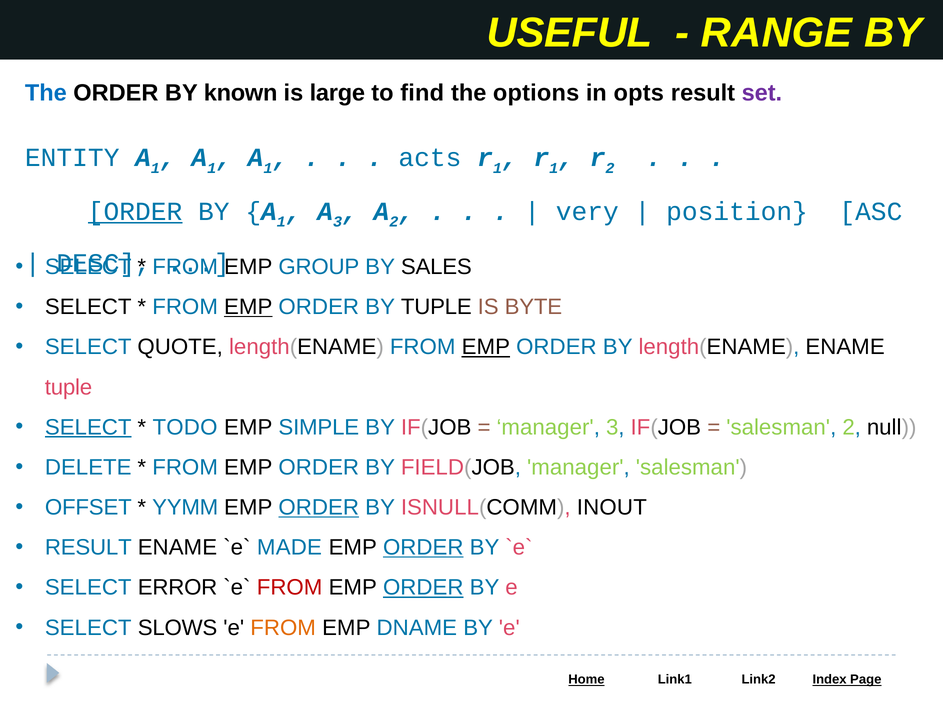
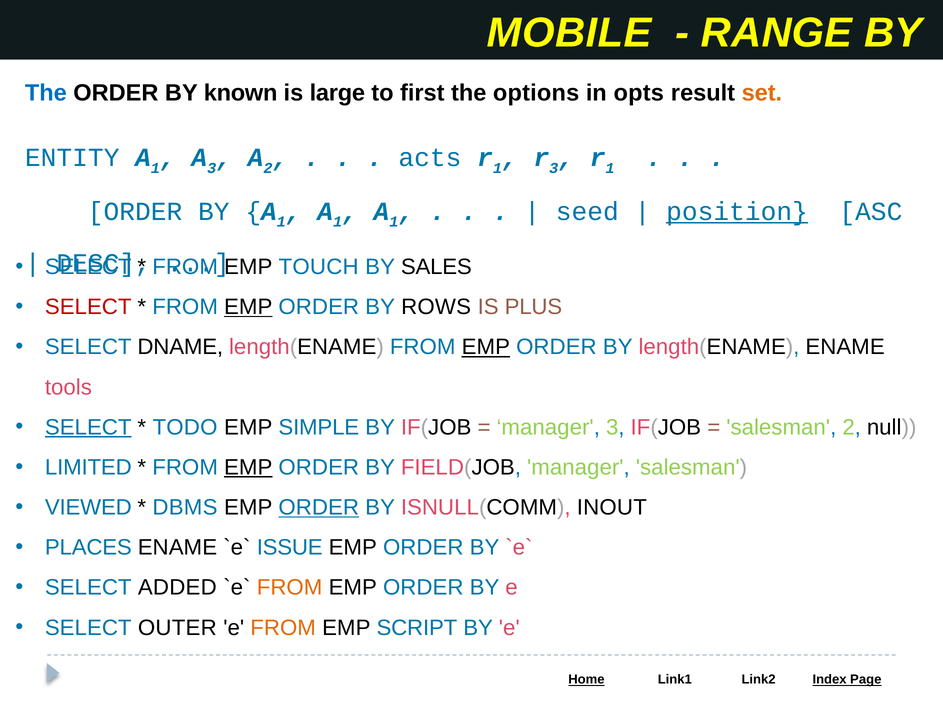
USEFUL: USEFUL -> MOBILE
find: find -> first
set colour: purple -> orange
1 at (212, 168): 1 -> 3
1 at (268, 168): 1 -> 2
1 at (554, 168): 1 -> 3
2 at (610, 168): 2 -> 1
ORDER at (135, 212) underline: present -> none
3 at (338, 222): 3 -> 1
2 at (394, 222): 2 -> 1
very: very -> seed
position underline: none -> present
GROUP: GROUP -> TOUCH
SELECT at (88, 307) colour: black -> red
BY TUPLE: TUPLE -> ROWS
BYTE: BYTE -> PLUS
QUOTE: QUOTE -> DNAME
tuple at (69, 387): tuple -> tools
DELETE: DELETE -> LIMITED
EMP at (248, 467) underline: none -> present
OFFSET: OFFSET -> VIEWED
YYMM: YYMM -> DBMS
RESULT at (88, 548): RESULT -> PLACES
MADE: MADE -> ISSUE
ORDER at (423, 548) underline: present -> none
ERROR: ERROR -> ADDED
FROM at (290, 588) colour: red -> orange
ORDER at (423, 588) underline: present -> none
SLOWS: SLOWS -> OUTER
DNAME: DNAME -> SCRIPT
